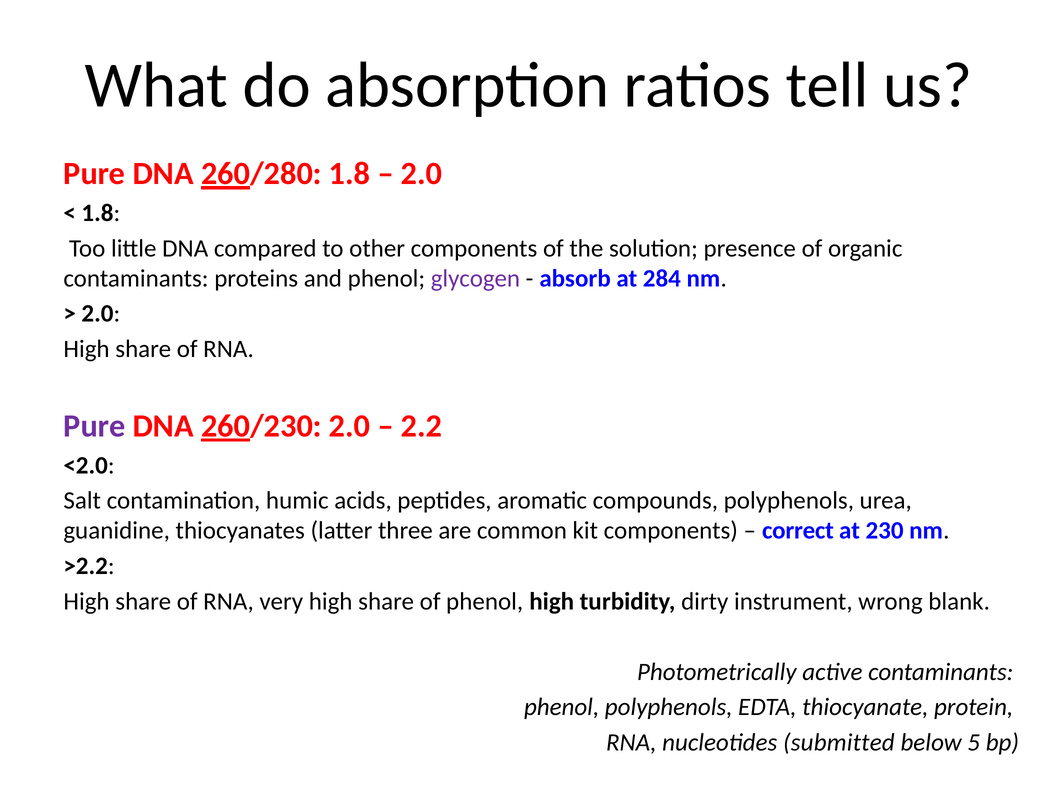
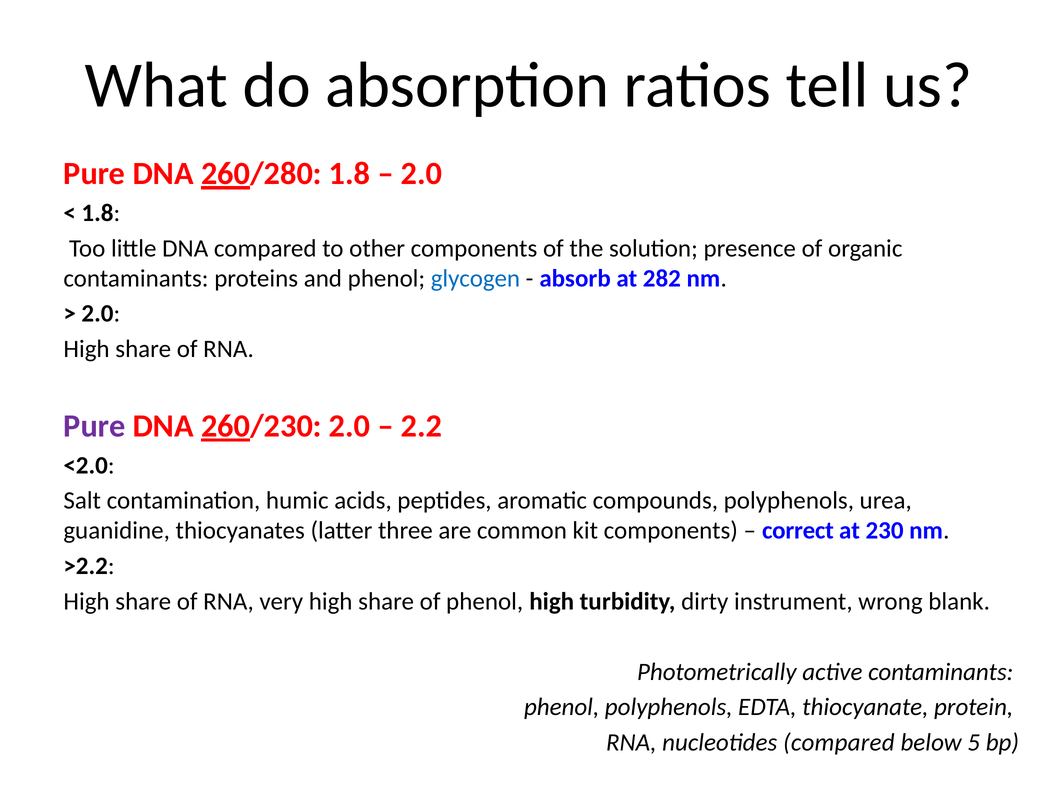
glycogen colour: purple -> blue
284: 284 -> 282
nucleotides submitted: submitted -> compared
